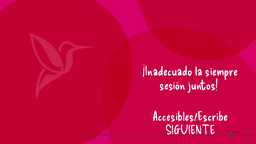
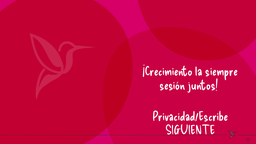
¡Inadecuado: ¡Inadecuado -> ¡Crecimiento
Accesibles/Escribe: Accesibles/Escribe -> Privacidad/Escribe
